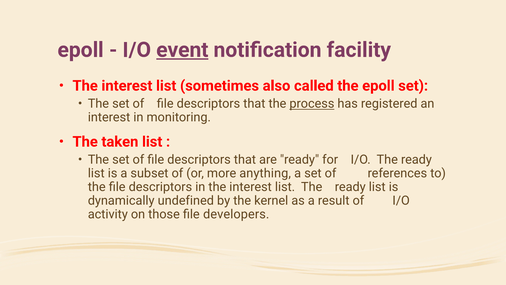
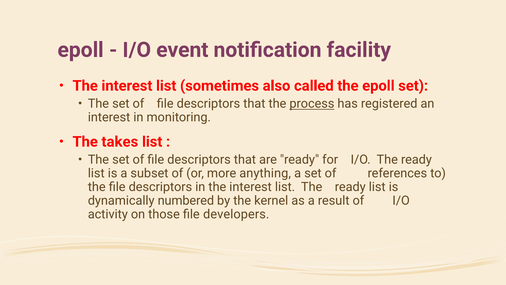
event underline: present -> none
taken: taken -> takes
undefined: undefined -> numbered
